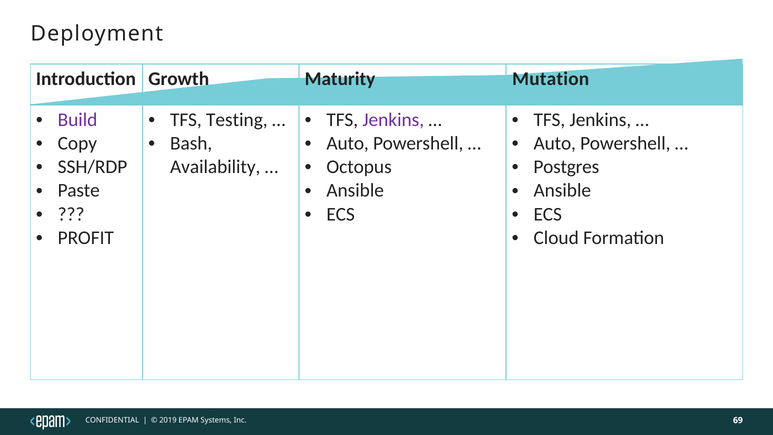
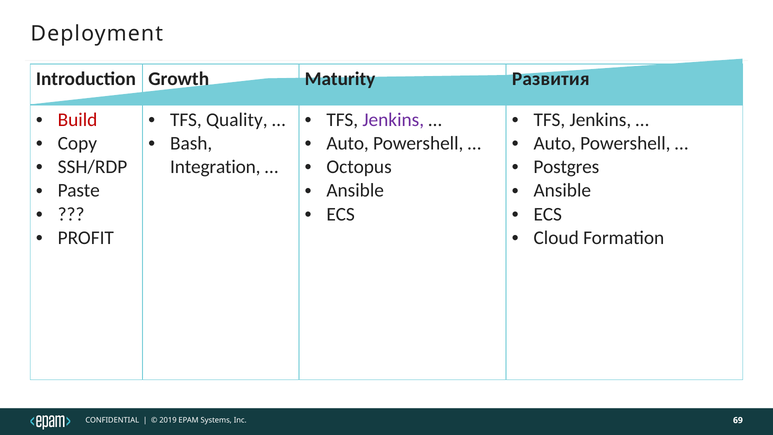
Mutation: Mutation -> Развития
Build colour: purple -> red
Testing: Testing -> Quality
Availability: Availability -> Integration
